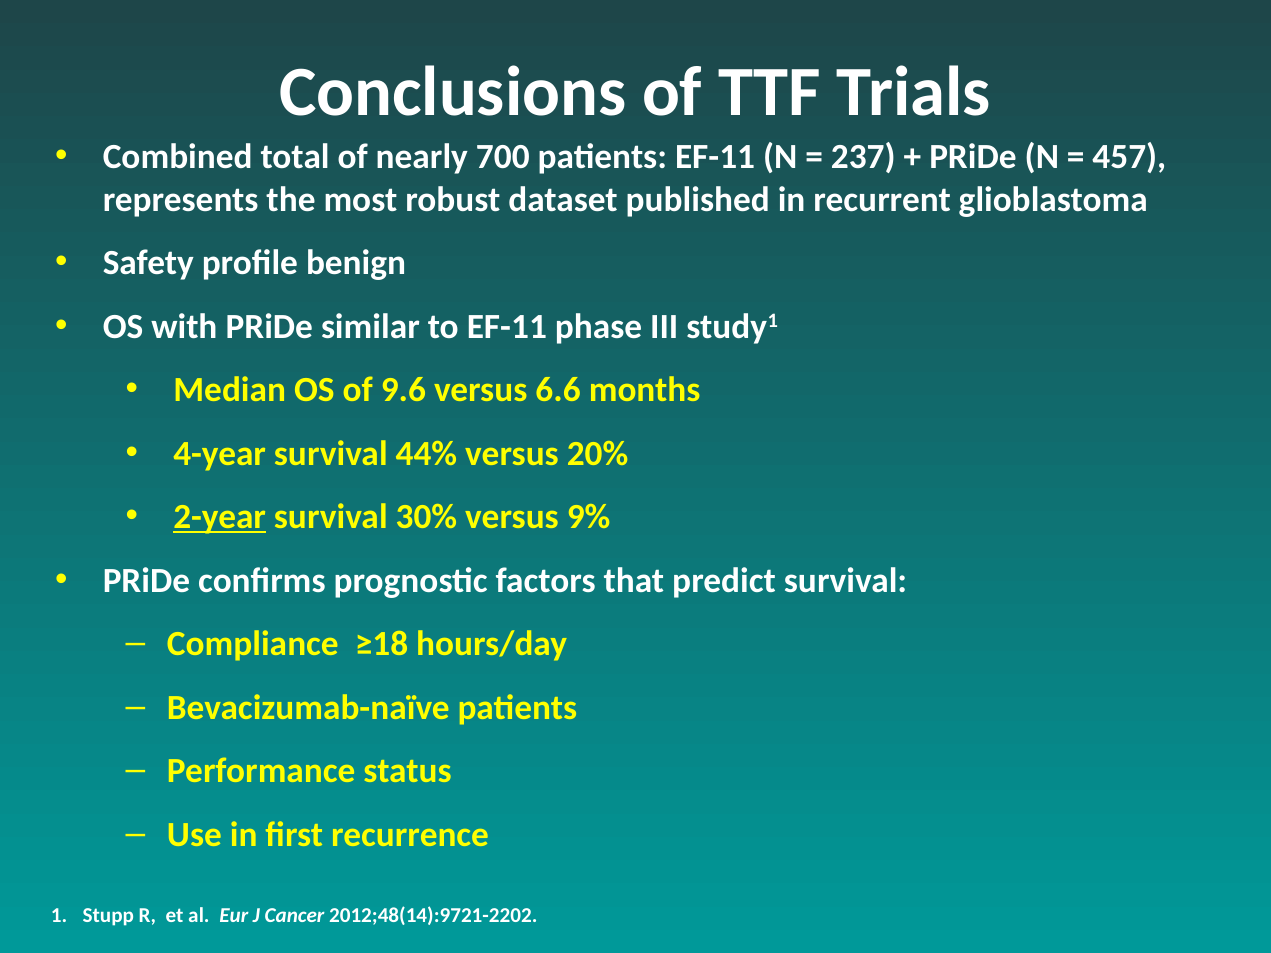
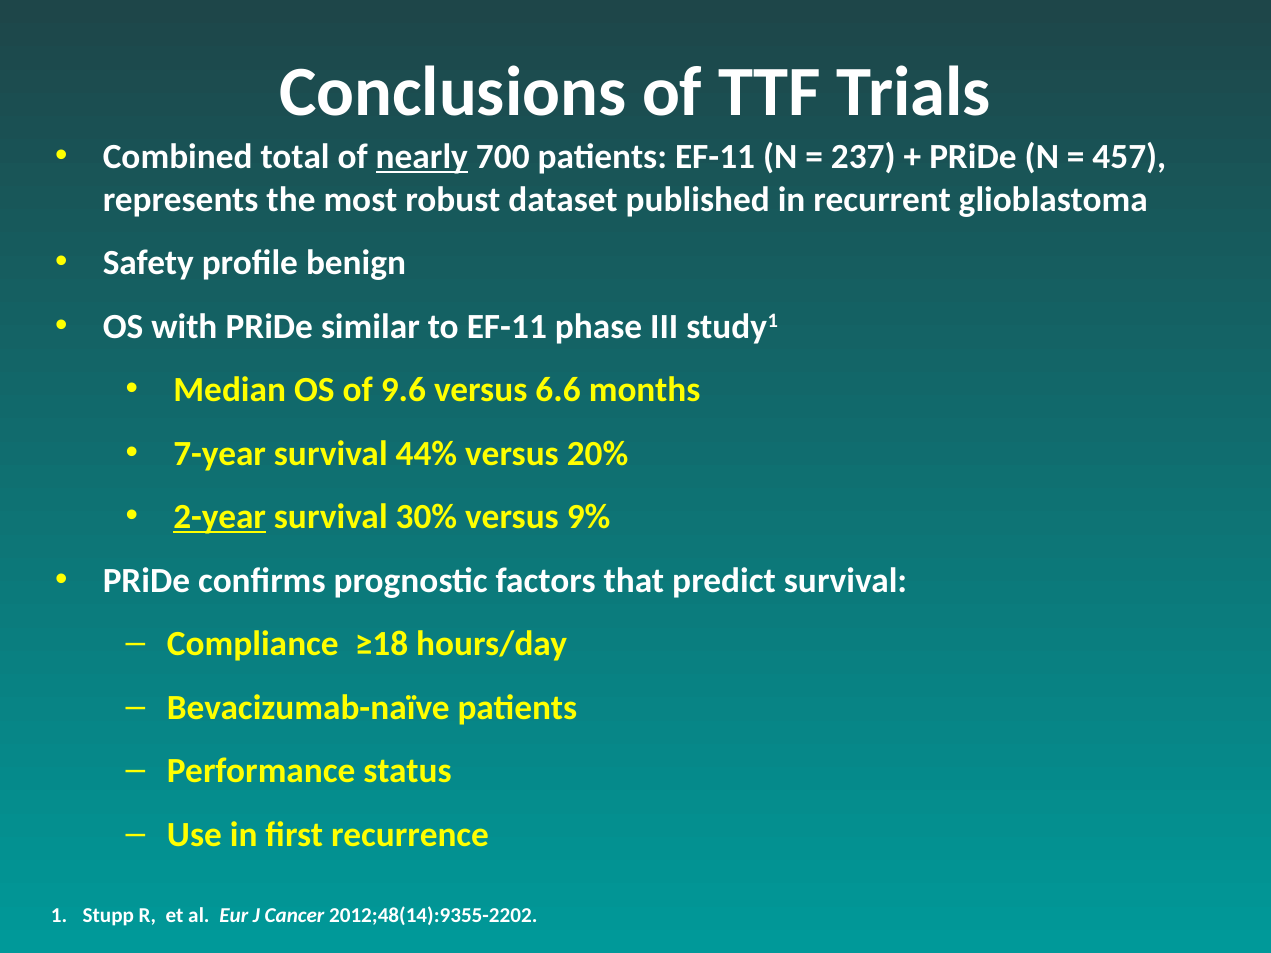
nearly underline: none -> present
4-year: 4-year -> 7-year
2012;48(14):9721-2202: 2012;48(14):9721-2202 -> 2012;48(14):9355-2202
